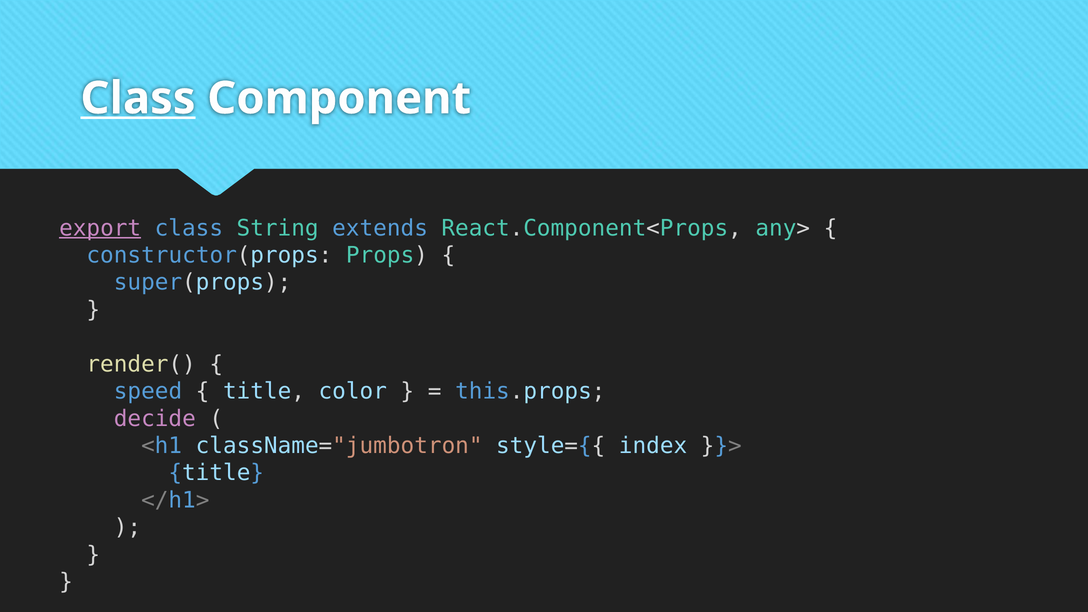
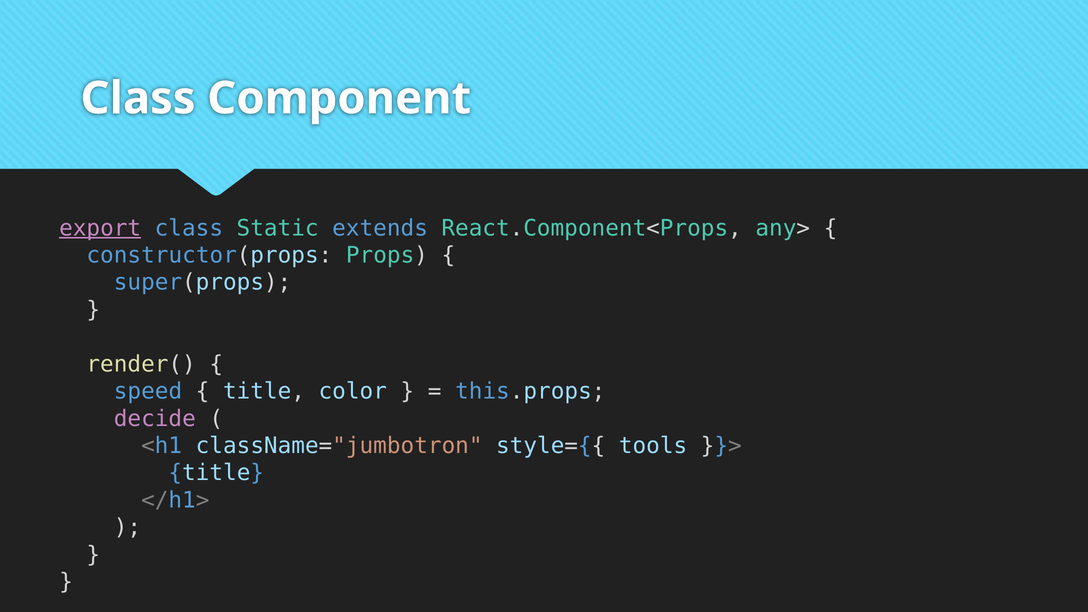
Class at (138, 98) underline: present -> none
String: String -> Static
index: index -> tools
